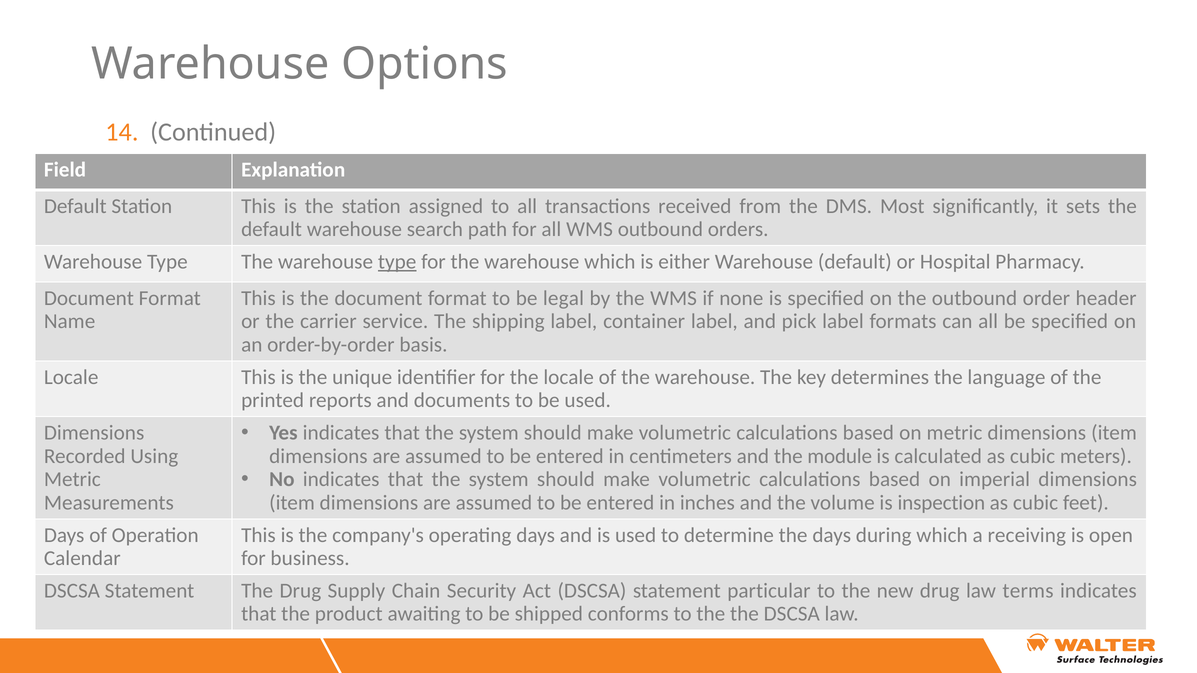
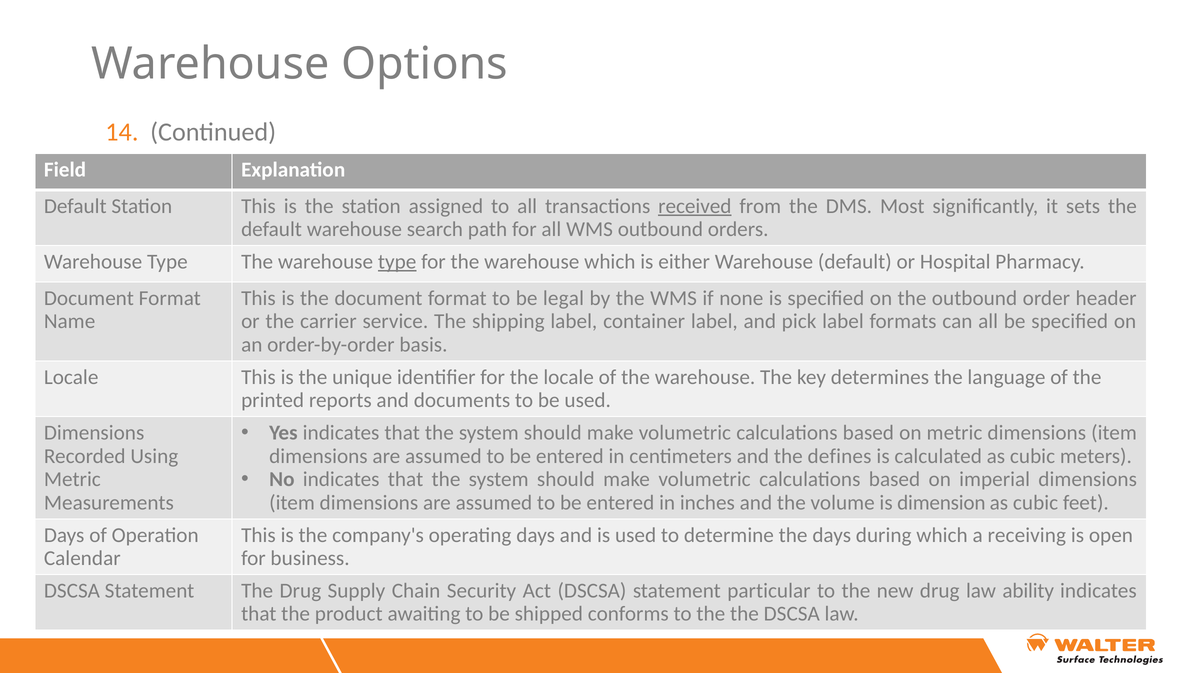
received underline: none -> present
module: module -> defines
inspection: inspection -> dimension
terms: terms -> ability
